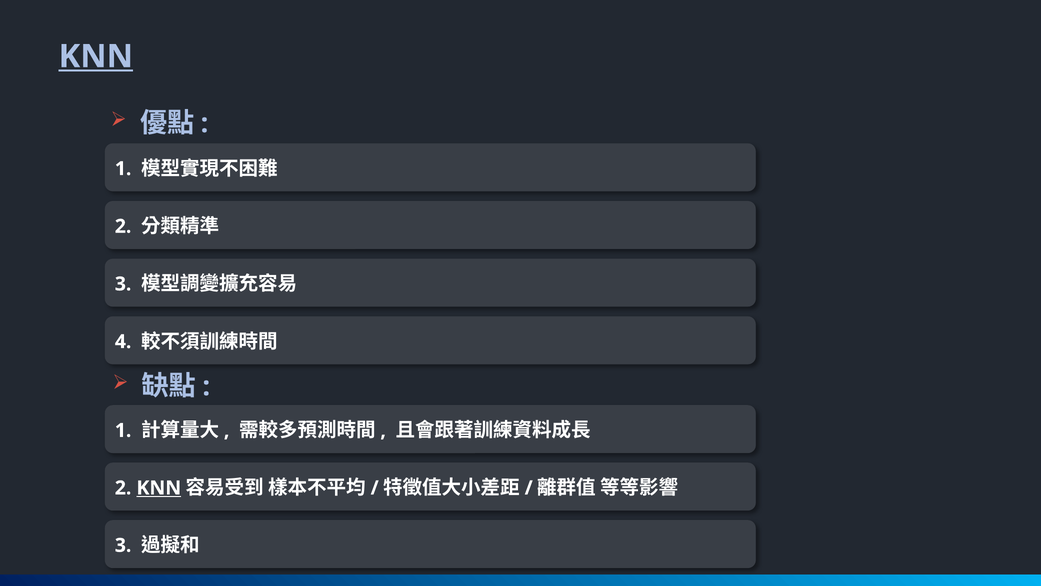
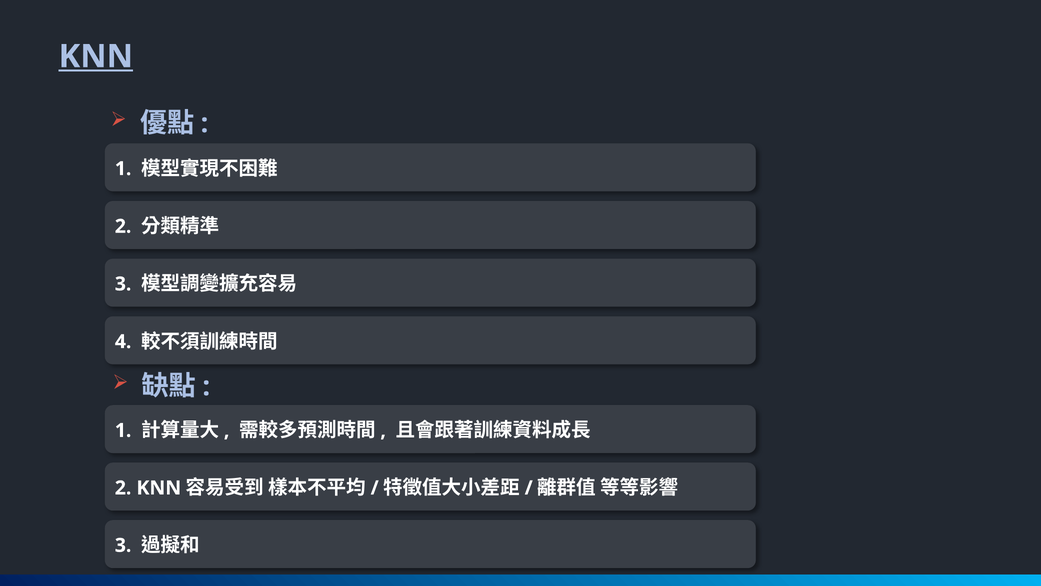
KNN at (159, 488) underline: present -> none
